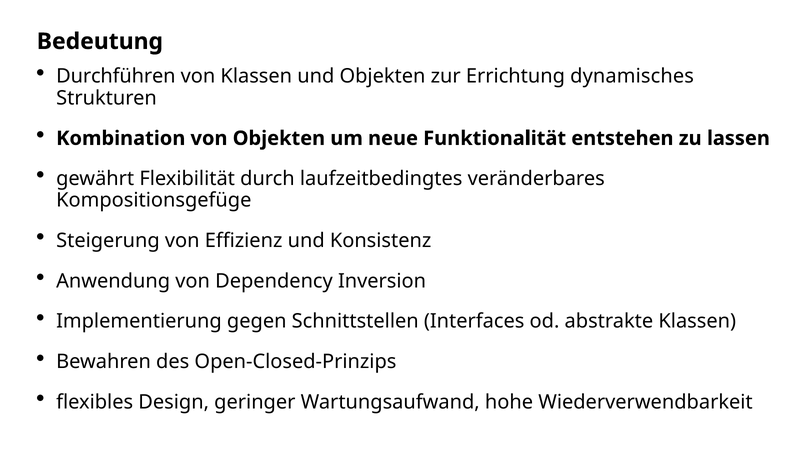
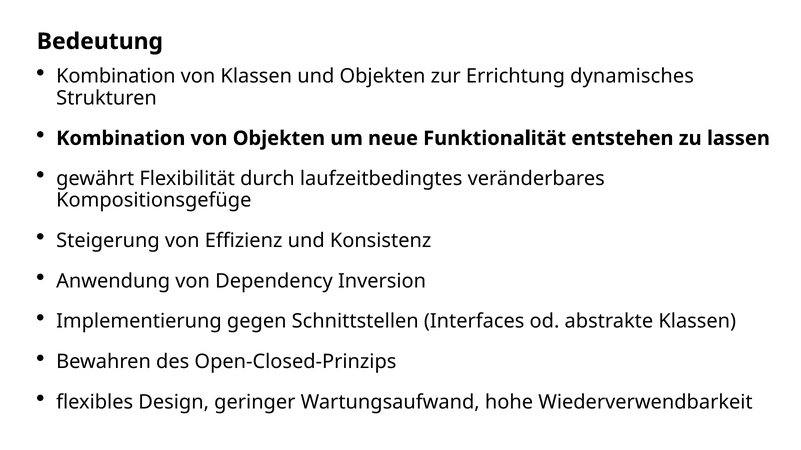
Durchführen at (116, 76): Durchführen -> Kombination
